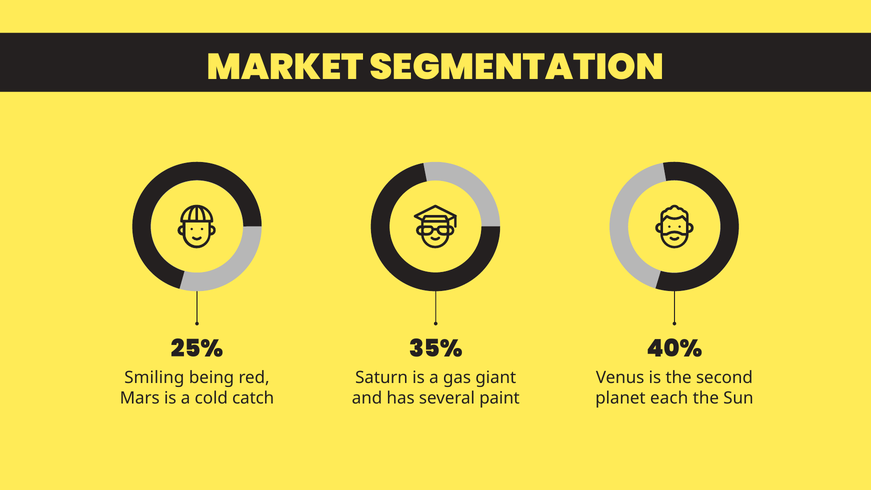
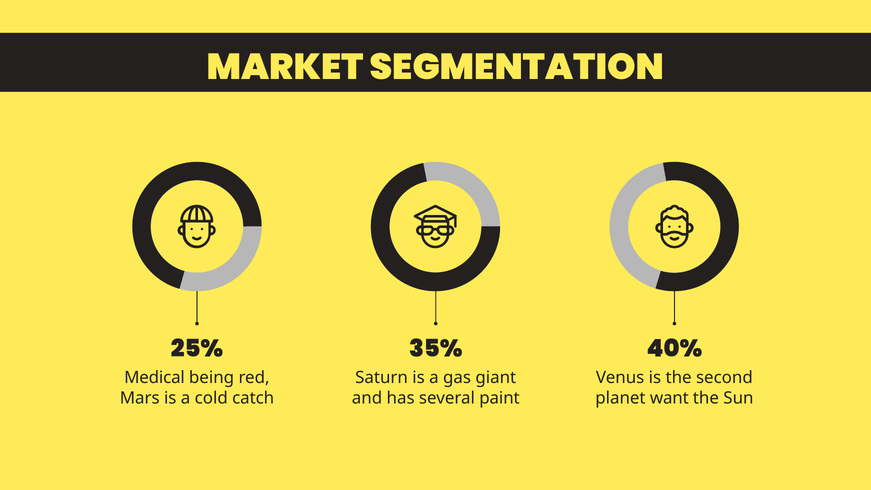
Smiling: Smiling -> Medical
each: each -> want
